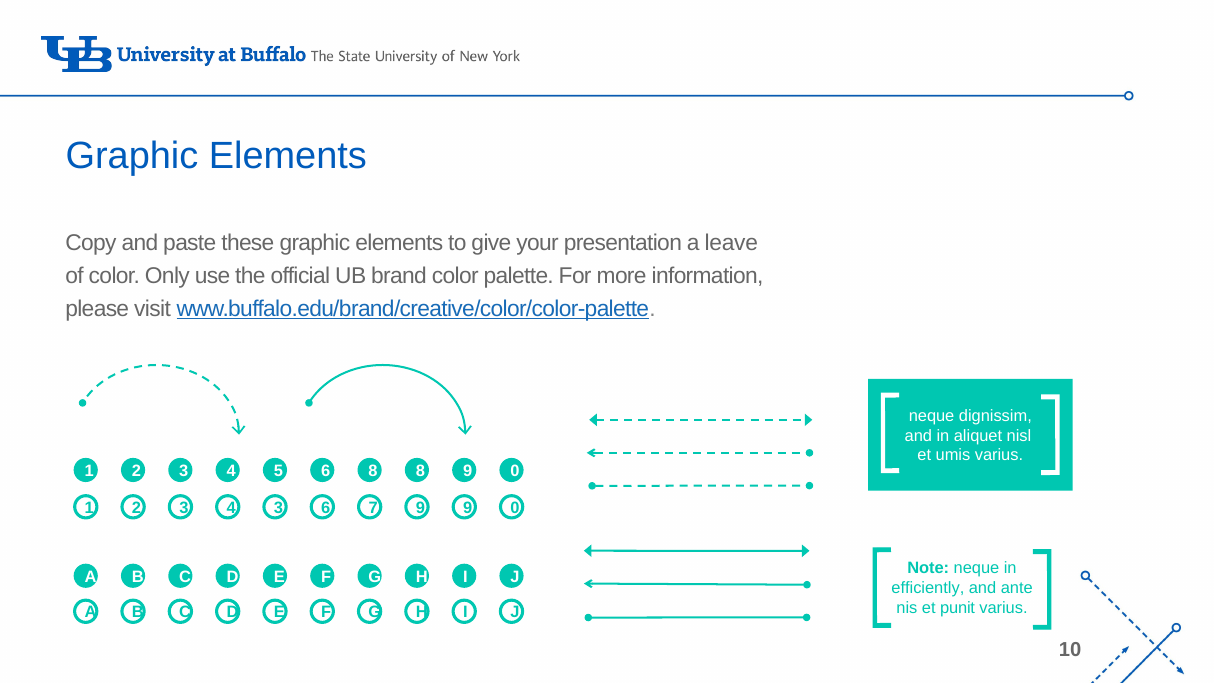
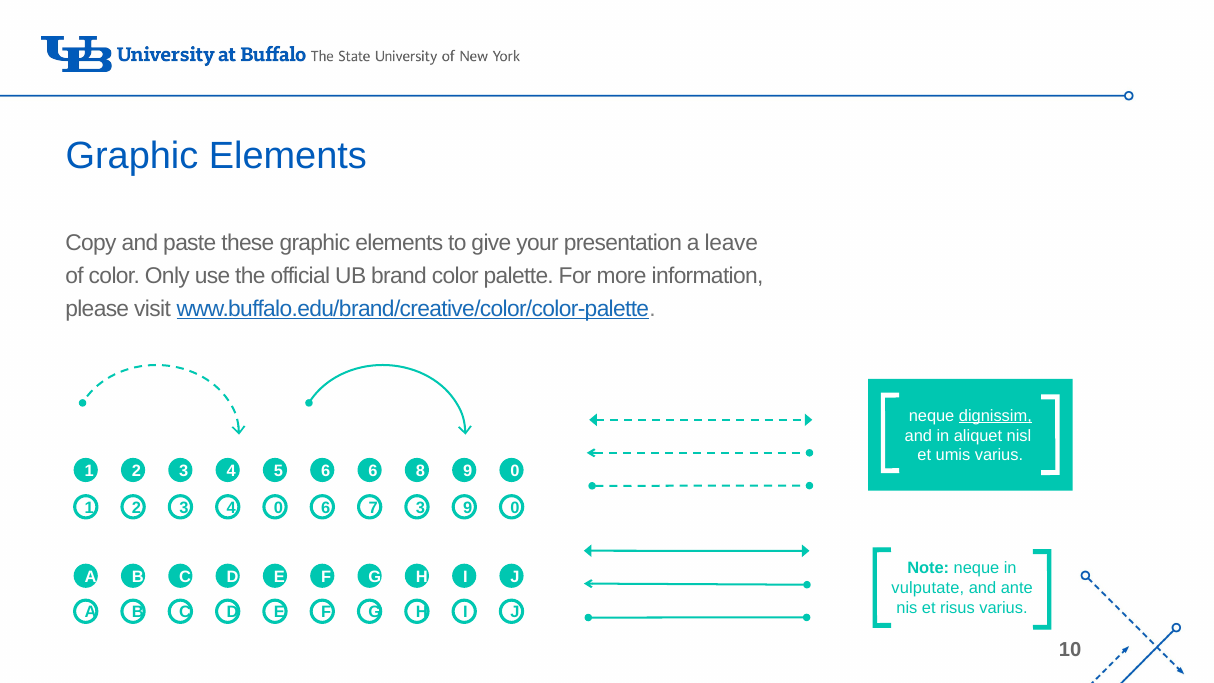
dignissim underline: none -> present
6 8: 8 -> 6
4 3: 3 -> 0
7 9: 9 -> 3
efficiently: efficiently -> vulputate
punit: punit -> risus
